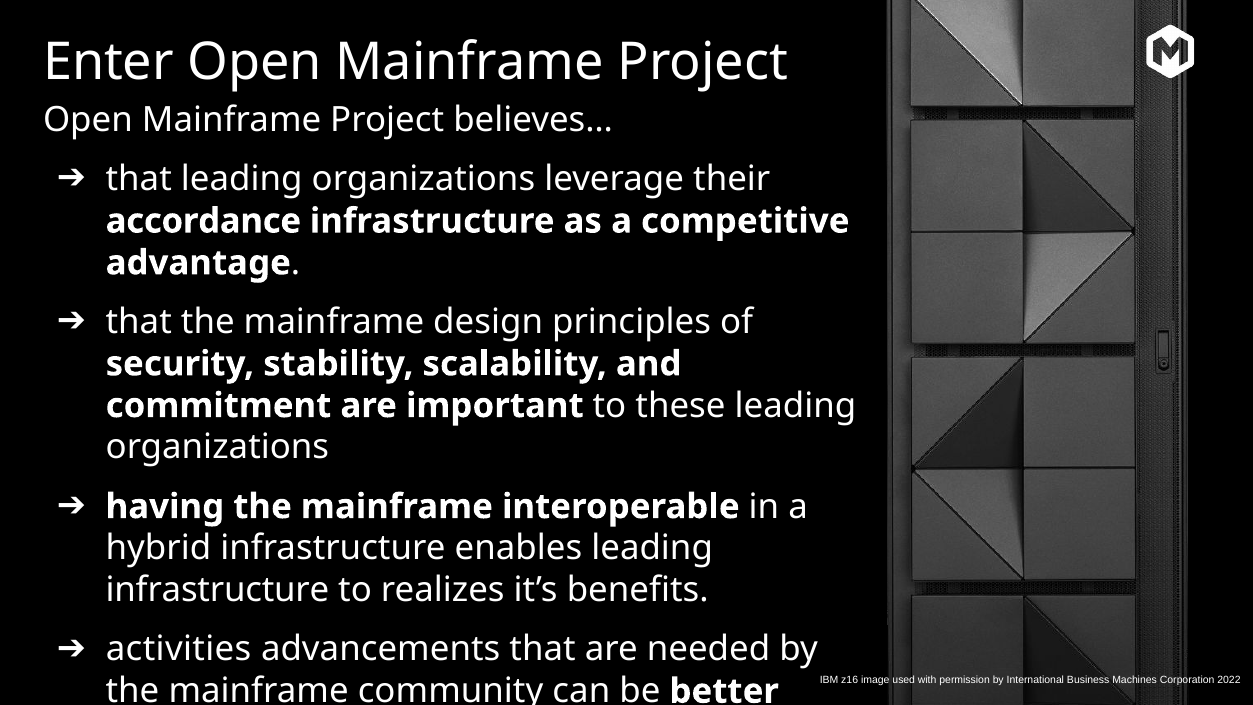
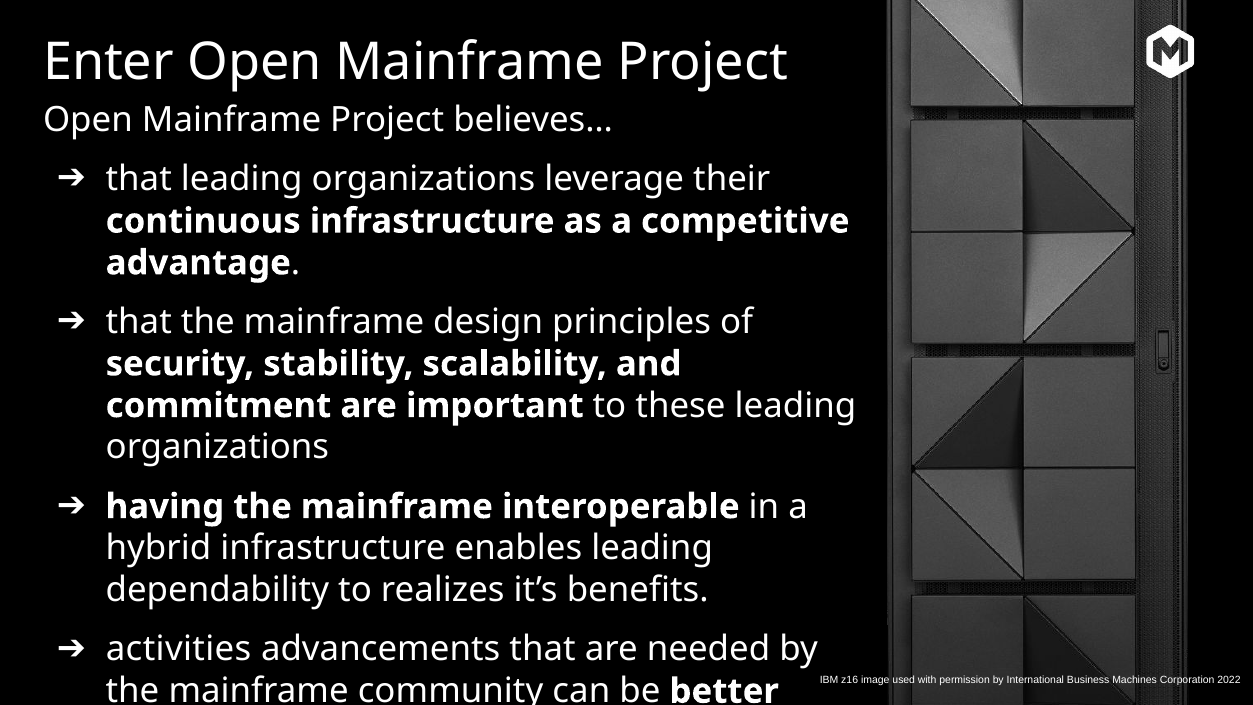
accordance: accordance -> continuous
infrastructure at (217, 590): infrastructure -> dependability
